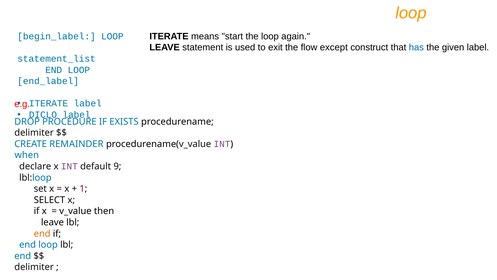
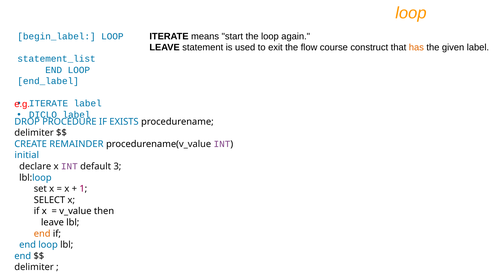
except: except -> course
has colour: blue -> orange
when: when -> initial
9: 9 -> 3
